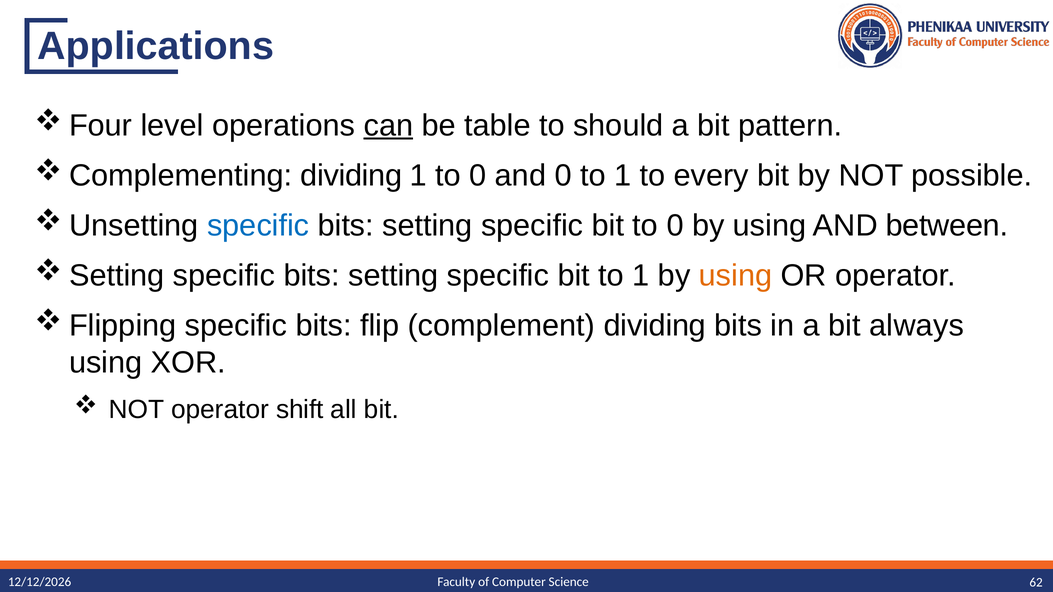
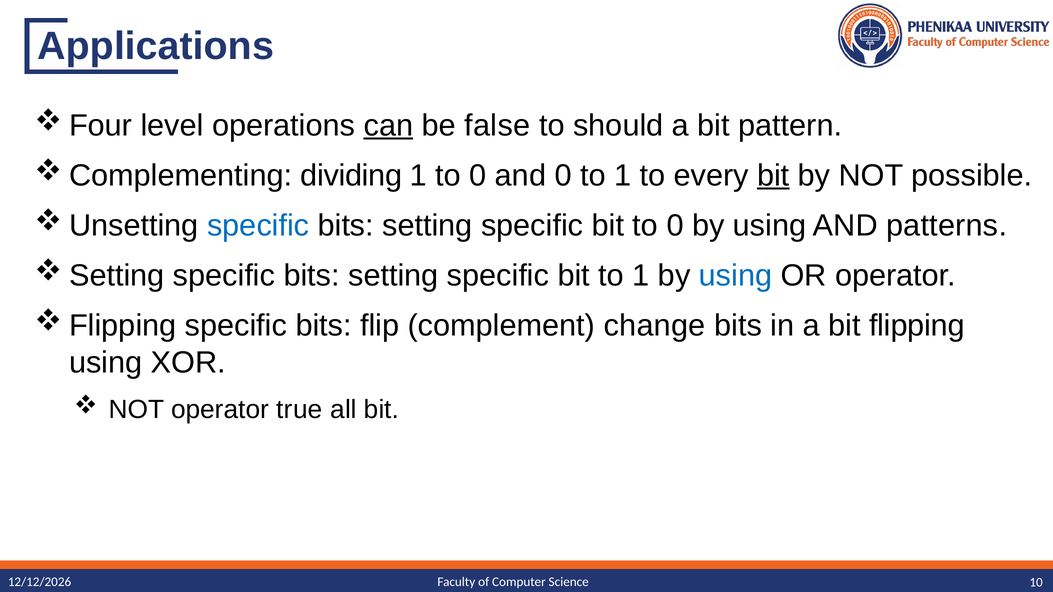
table: table -> false
bit at (773, 176) underline: none -> present
between: between -> patterns
using at (735, 276) colour: orange -> blue
complement dividing: dividing -> change
always: always -> flipping
shift: shift -> true
62: 62 -> 10
